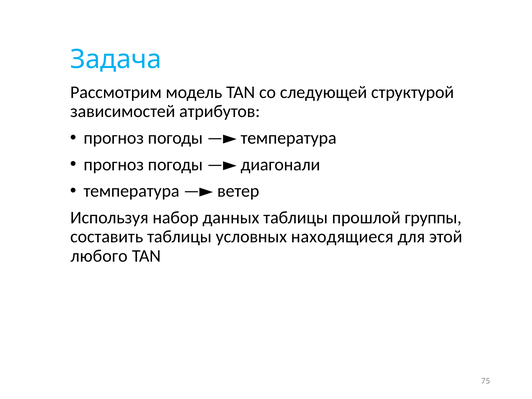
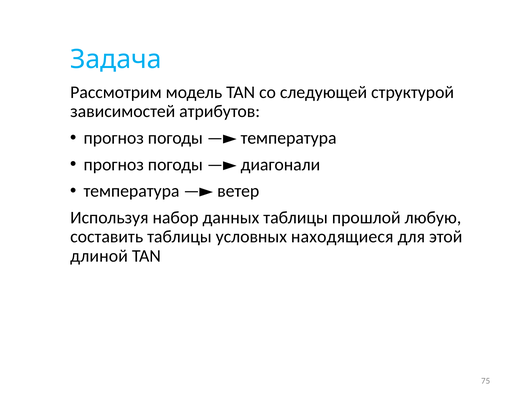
группы: группы -> любую
любого: любого -> длиной
